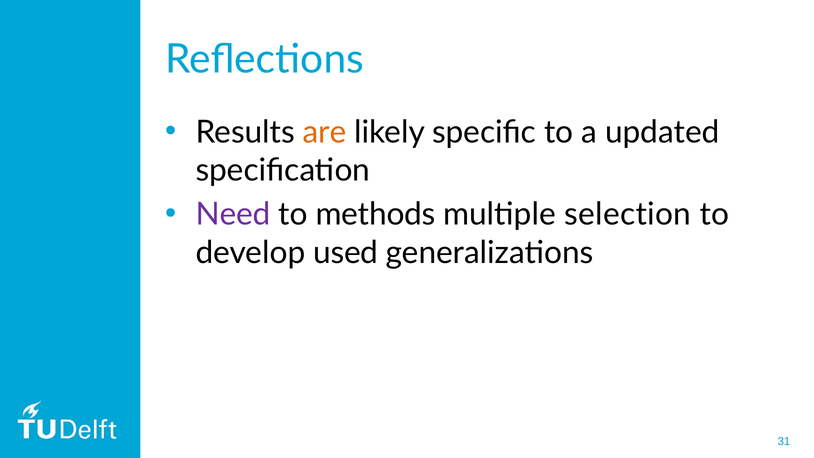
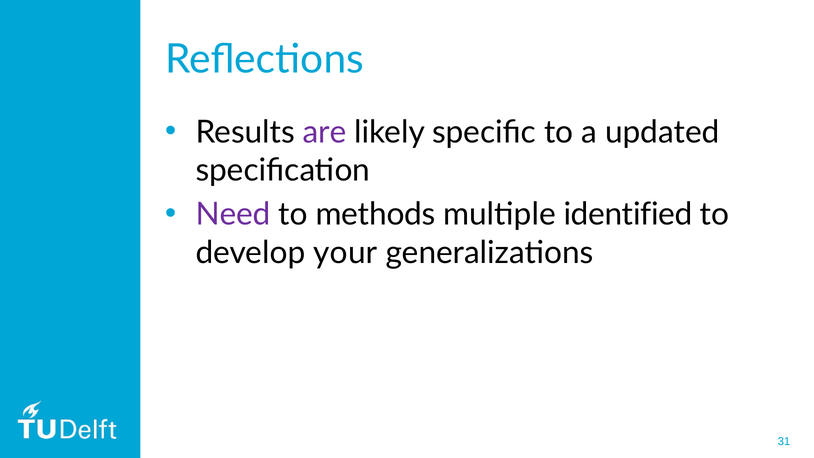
are colour: orange -> purple
selection: selection -> identified
used: used -> your
